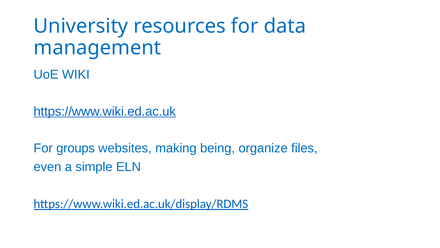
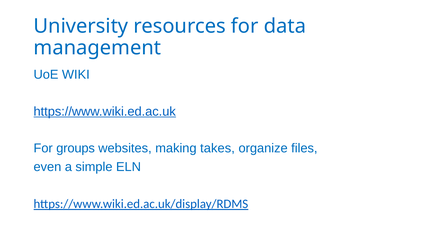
being: being -> takes
